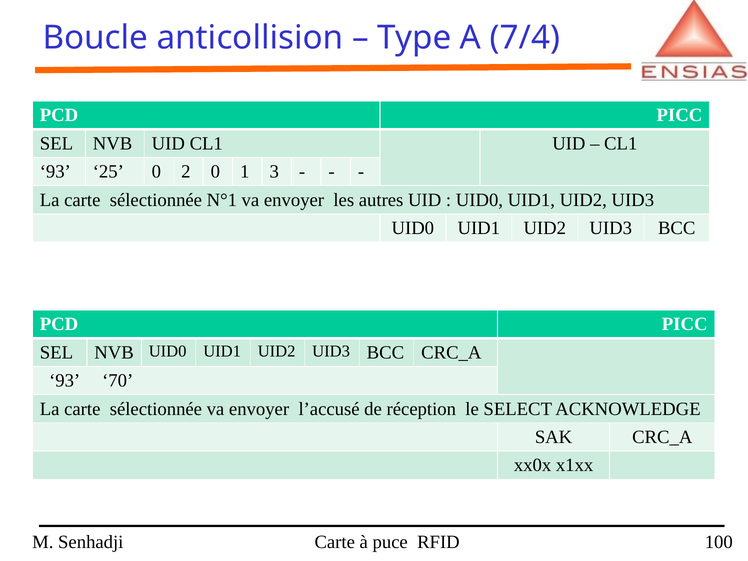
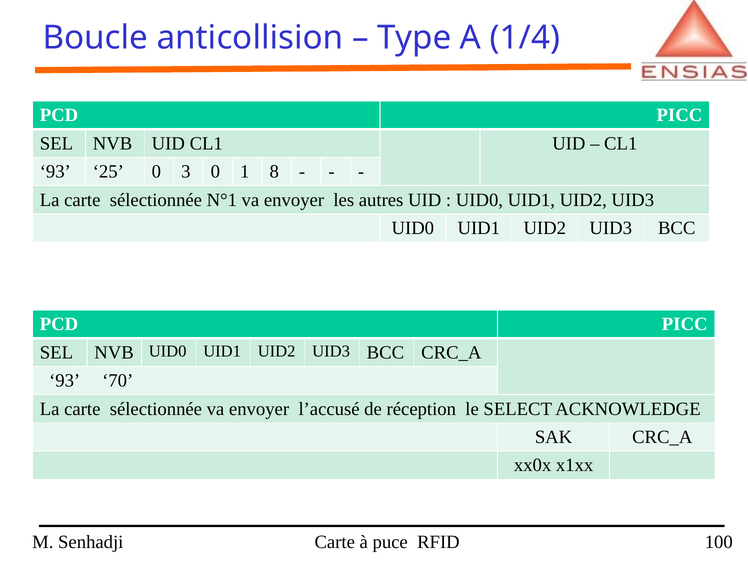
7/4: 7/4 -> 1/4
2: 2 -> 3
3: 3 -> 8
